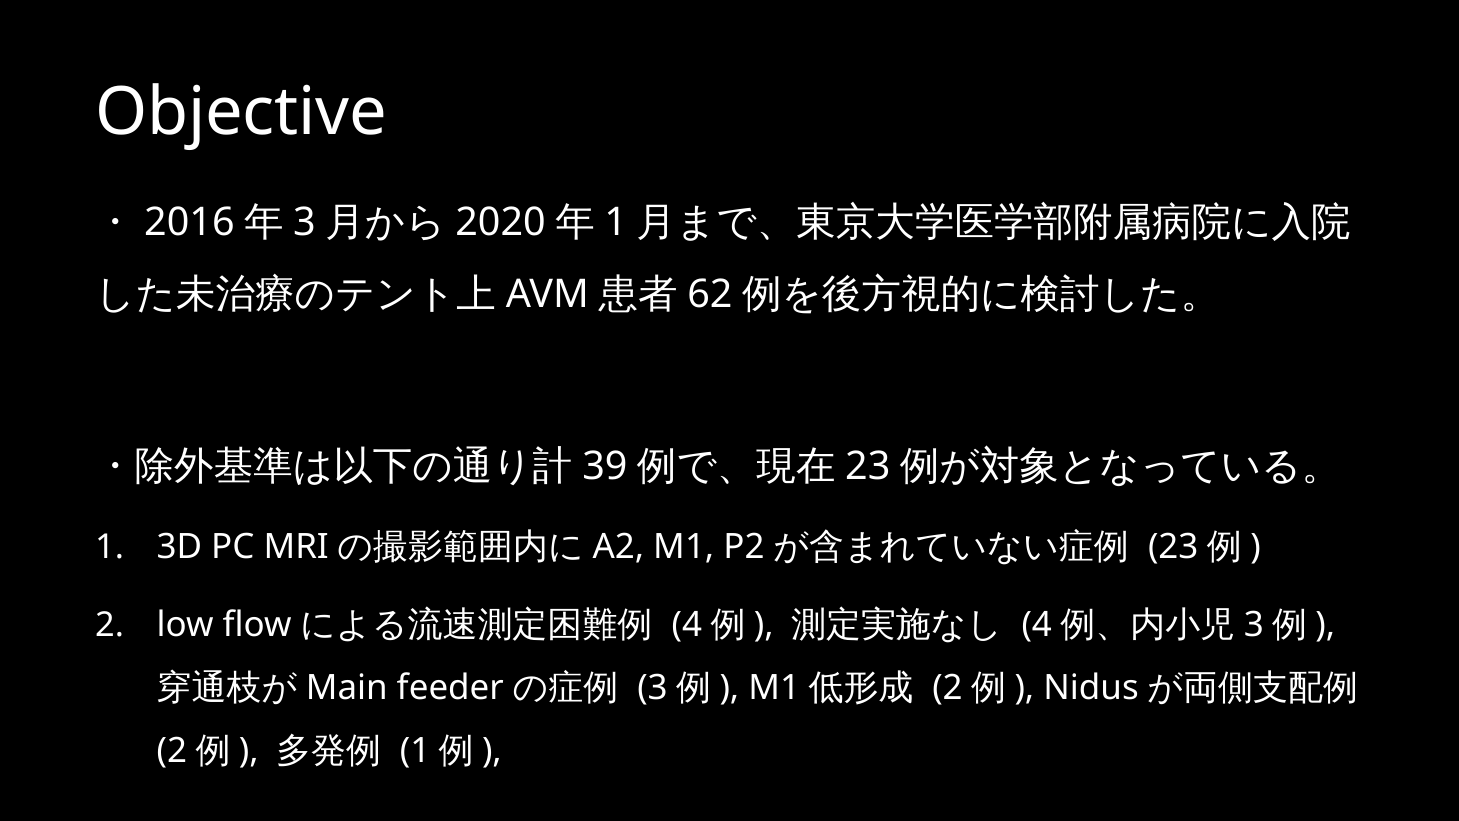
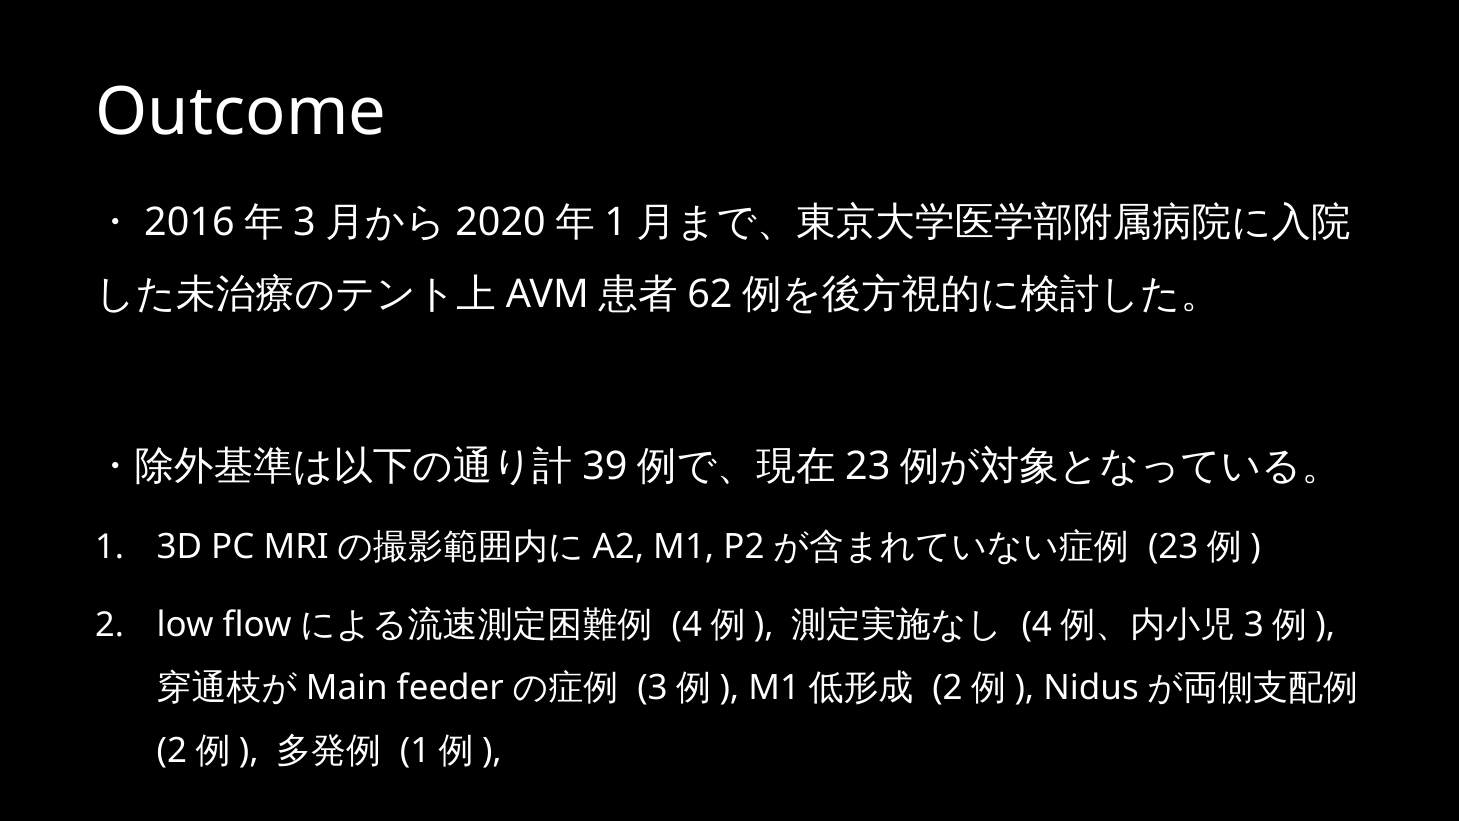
Objective: Objective -> Outcome
